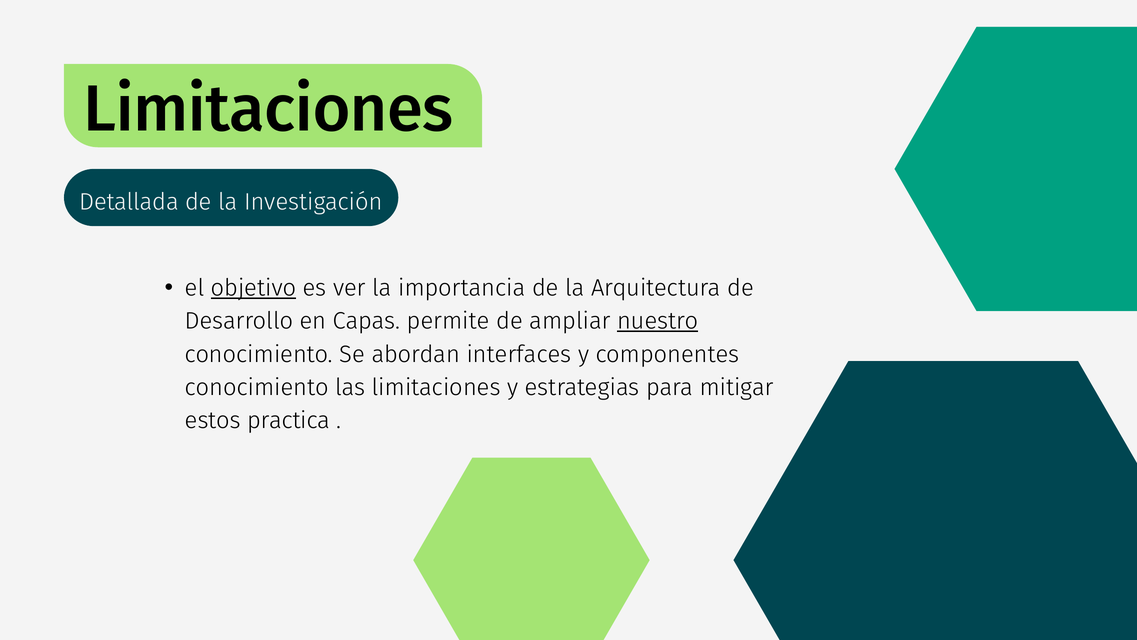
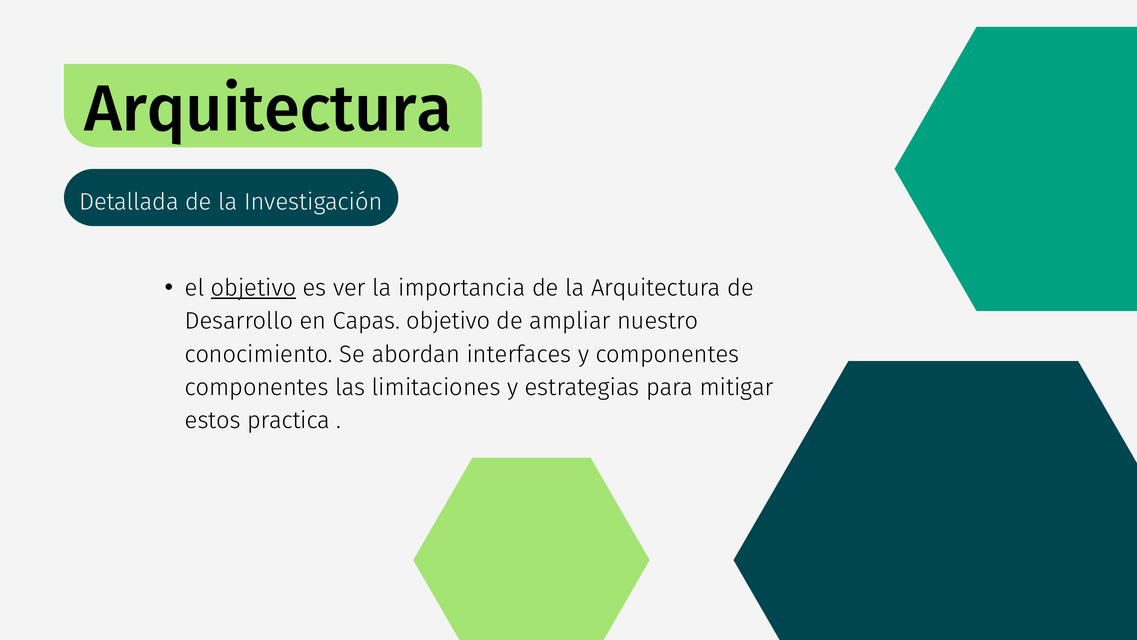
Limitaciones at (268, 109): Limitaciones -> Arquitectura
Capas permite: permite -> objetivo
nuestro underline: present -> none
conocimiento at (257, 387): conocimiento -> componentes
